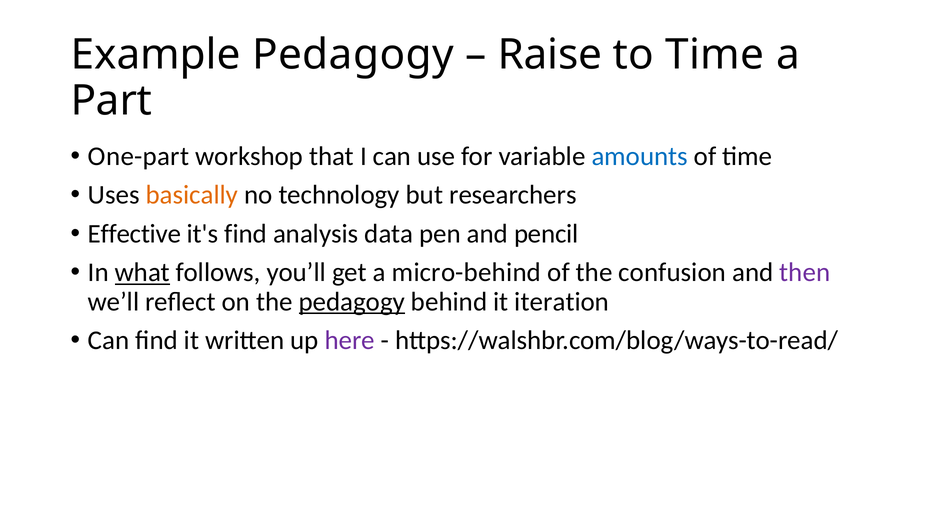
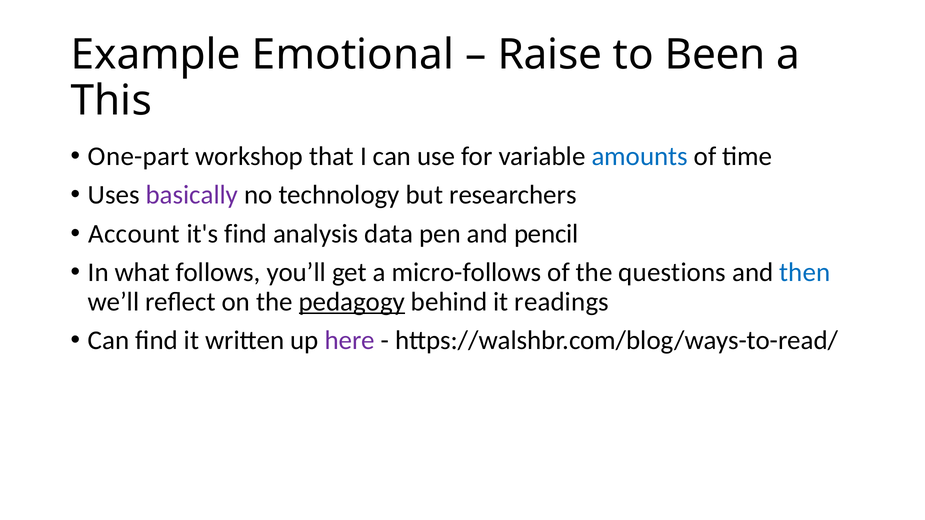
Example Pedagogy: Pedagogy -> Emotional
to Time: Time -> Been
Part: Part -> This
basically colour: orange -> purple
Effective: Effective -> Account
what underline: present -> none
micro-behind: micro-behind -> micro-follows
confusion: confusion -> questions
then colour: purple -> blue
iteration: iteration -> readings
